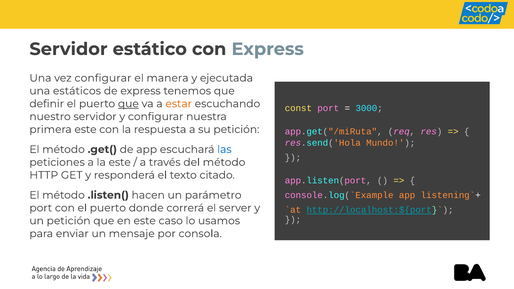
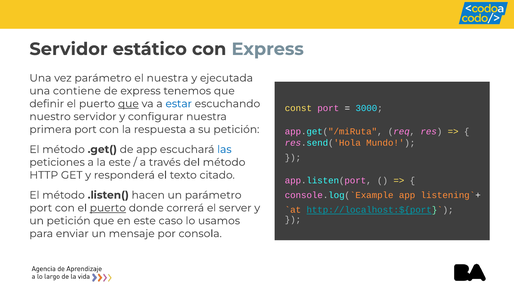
vez configurar: configurar -> parámetro
el manera: manera -> nuestra
estáticos: estáticos -> contiene
estar colour: orange -> blue
primera este: este -> port
puerto at (108, 208) underline: none -> present
